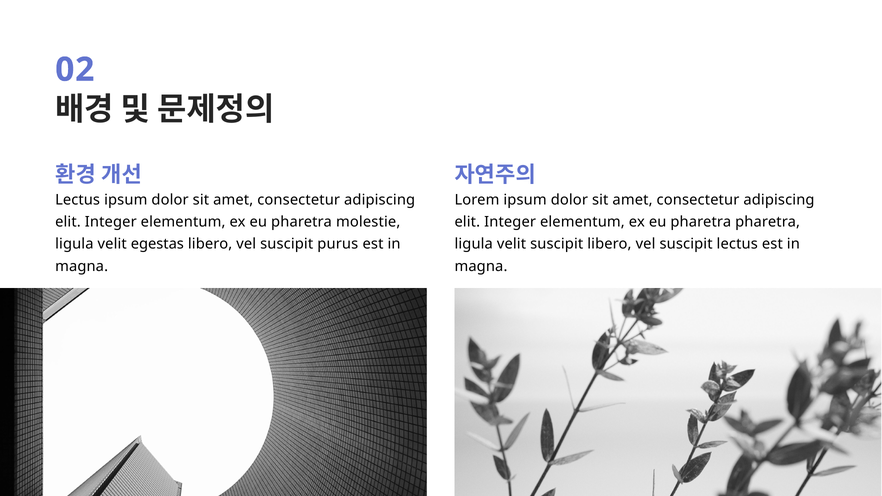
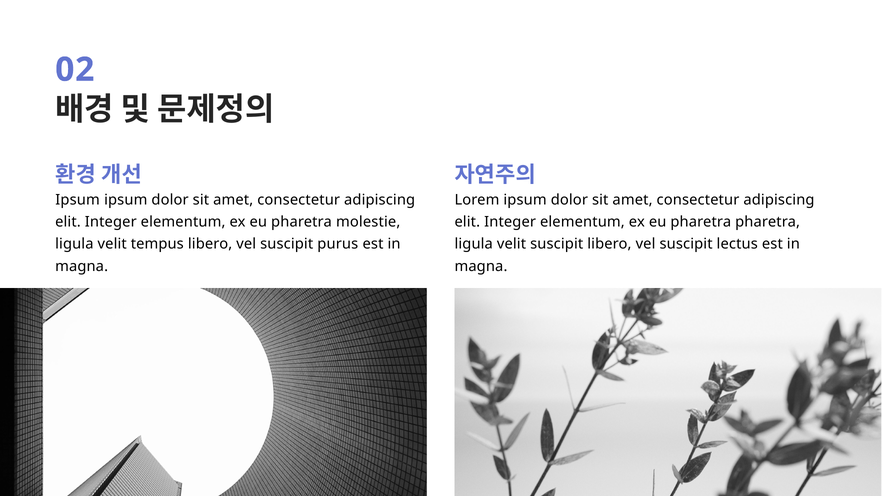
Lectus at (78, 200): Lectus -> Ipsum
egestas: egestas -> tempus
